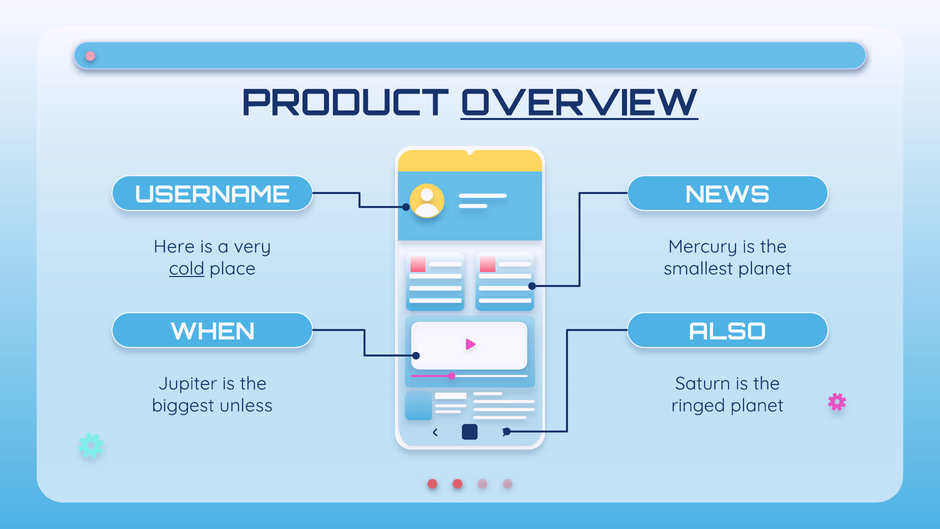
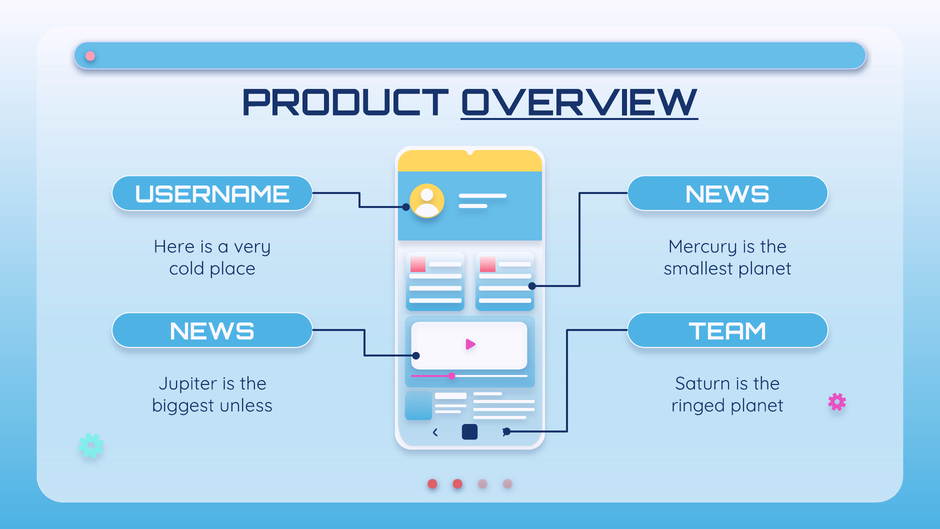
cold underline: present -> none
WHEN at (212, 332): WHEN -> NEWS
ALSO: ALSO -> TEAM
